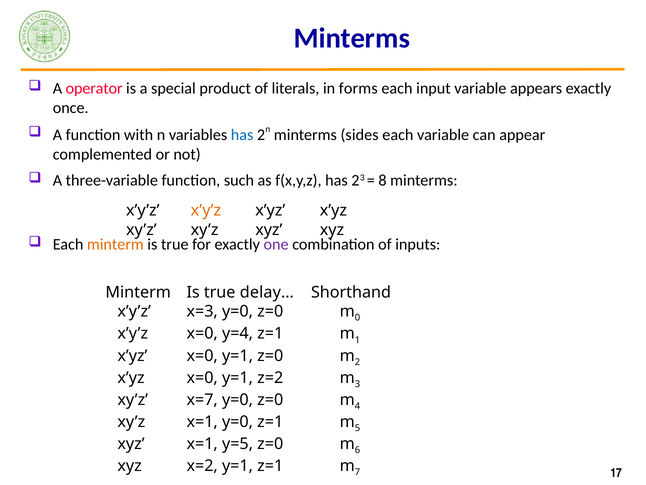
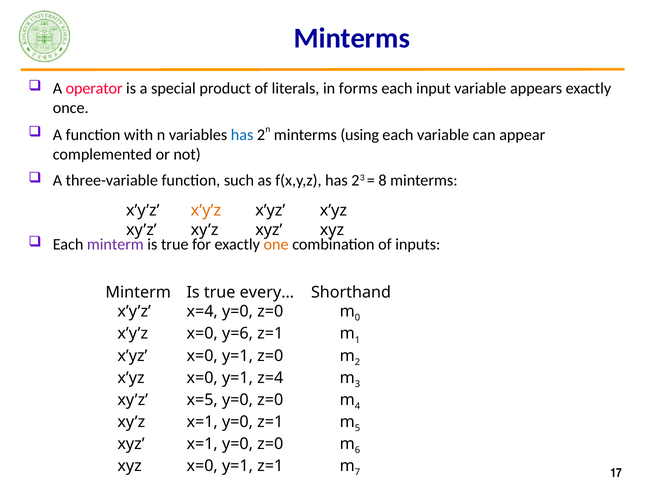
sides: sides -> using
minterm at (115, 244) colour: orange -> purple
one colour: purple -> orange
delay…: delay… -> every…
x=3: x=3 -> x=4
y=4: y=4 -> y=6
z=2: z=2 -> z=4
x=7: x=7 -> x=5
xyz x=1 y=5: y=5 -> y=0
xyz x=2: x=2 -> x=0
